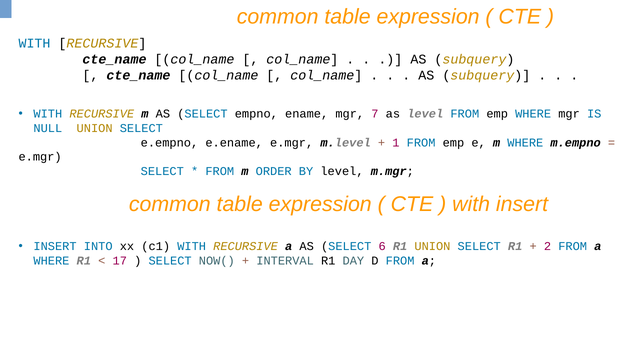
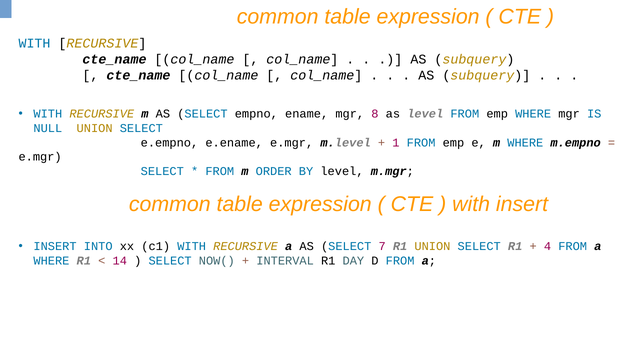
7: 7 -> 8
6: 6 -> 7
2: 2 -> 4
17: 17 -> 14
